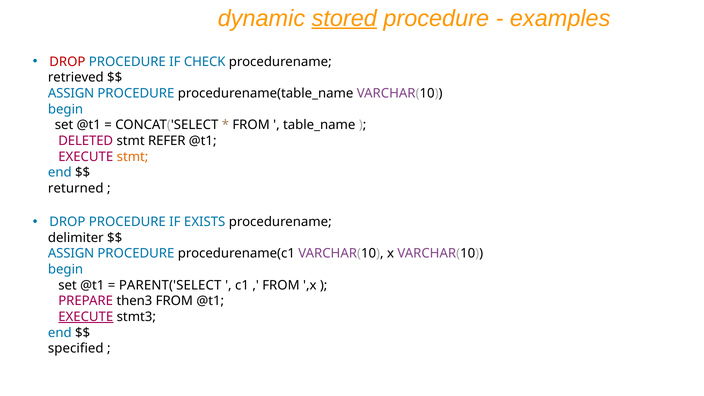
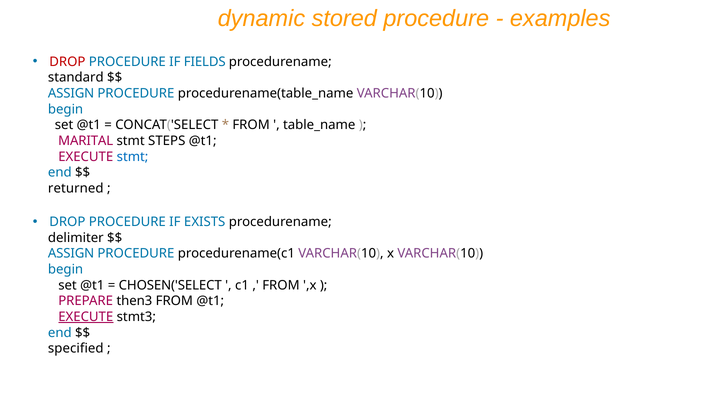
stored underline: present -> none
CHECK: CHECK -> FIELDS
retrieved: retrieved -> standard
DELETED: DELETED -> MARITAL
REFER: REFER -> STEPS
stmt at (133, 157) colour: orange -> blue
PARENT('SELECT: PARENT('SELECT -> CHOSEN('SELECT
